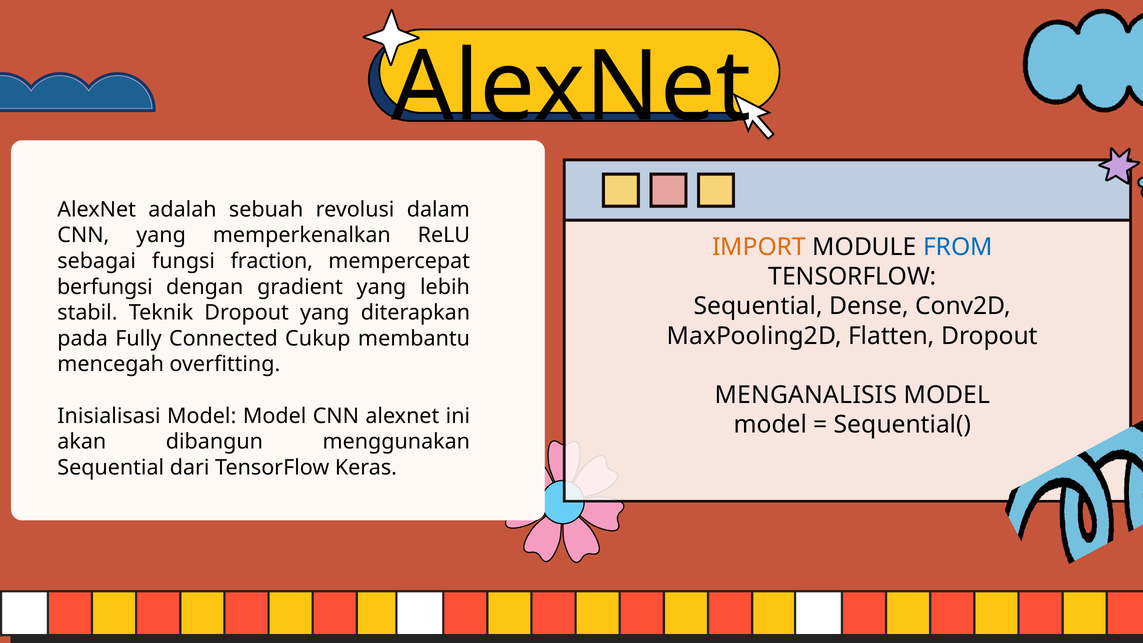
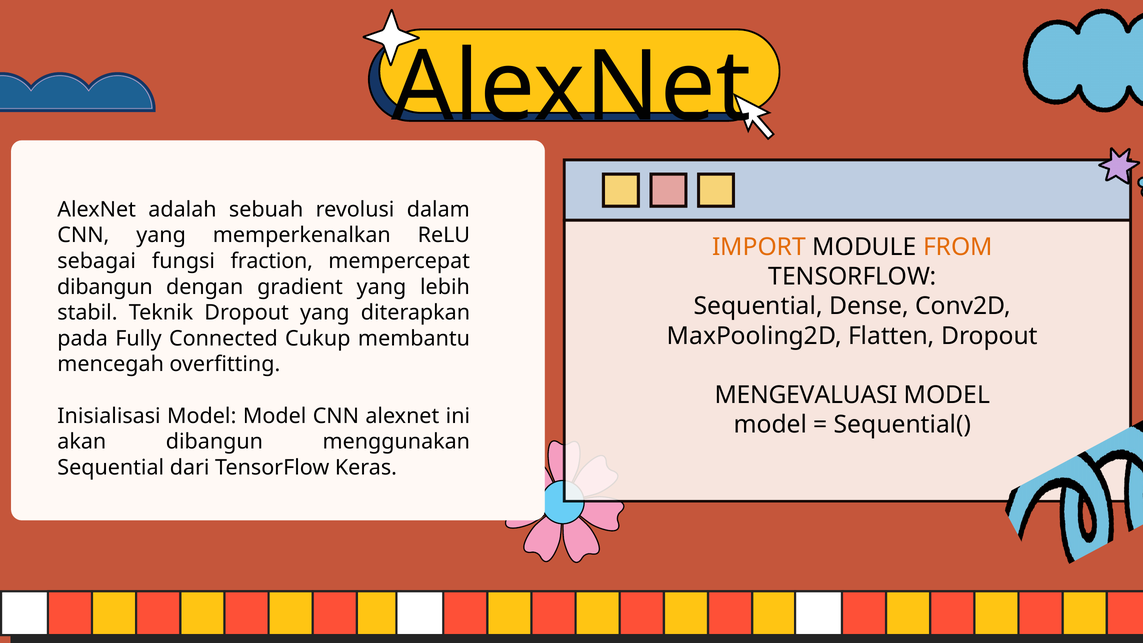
FROM colour: blue -> orange
berfungsi at (105, 287): berfungsi -> dibangun
MENGANALISIS: MENGANALISIS -> MENGEVALUASI
